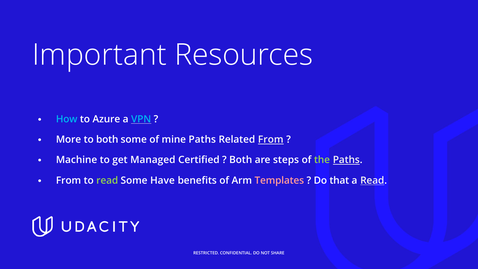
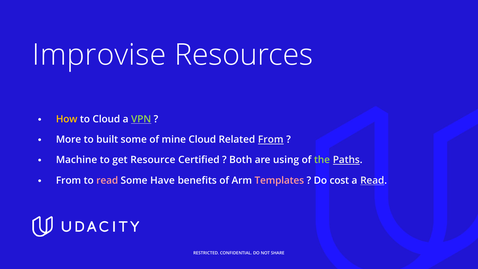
Important: Important -> Improvise
How colour: light blue -> yellow
to Azure: Azure -> Cloud
VPN colour: light blue -> light green
to both: both -> built
mine Paths: Paths -> Cloud
Managed: Managed -> Resource
steps: steps -> using
read at (107, 180) colour: light green -> pink
that: that -> cost
